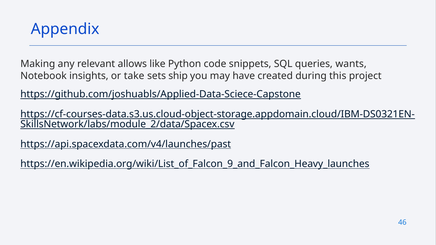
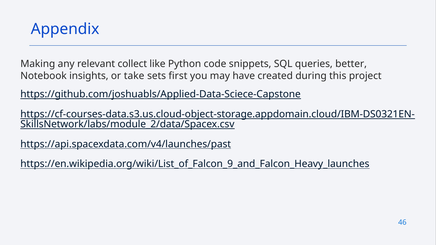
allows: allows -> collect
wants: wants -> better
ship: ship -> first
